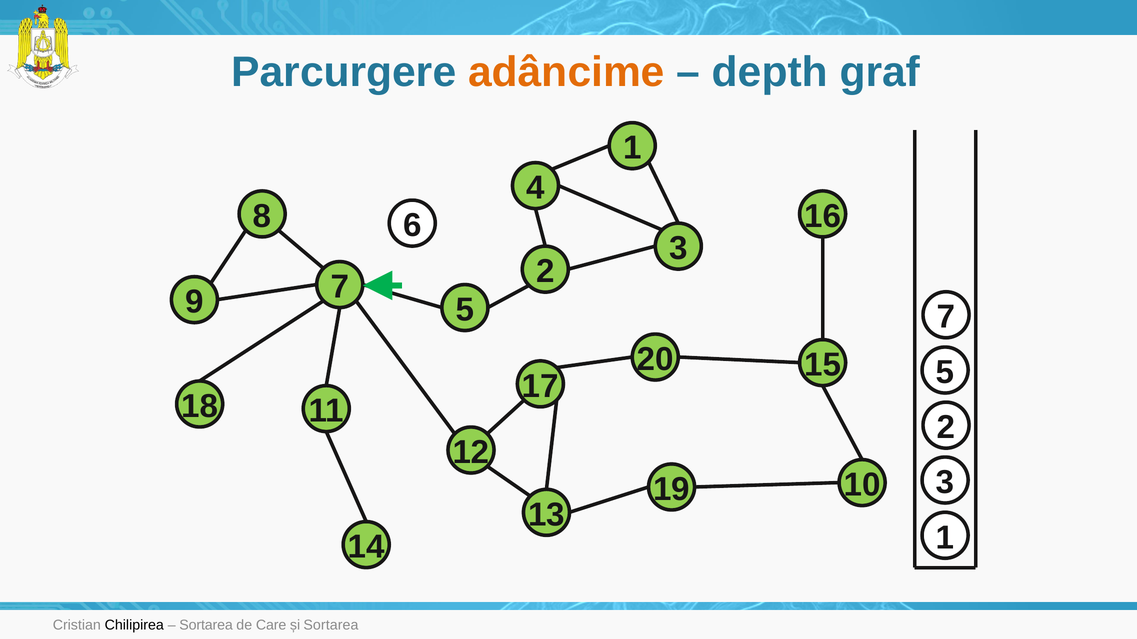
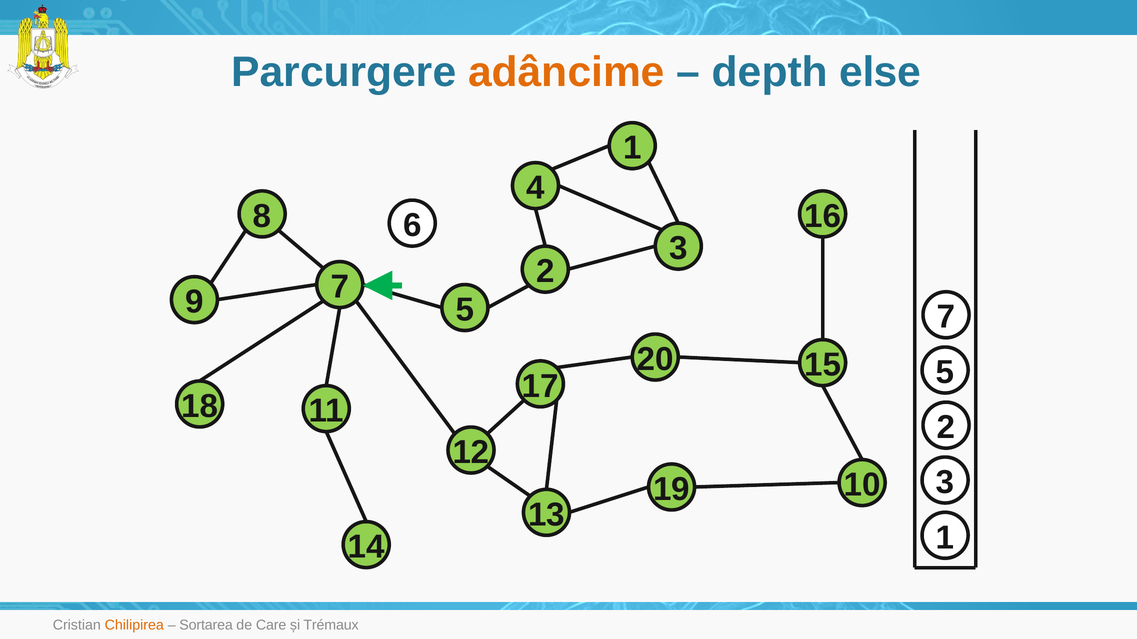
graf: graf -> else
Chilipirea colour: black -> orange
și Sortarea: Sortarea -> Trémaux
